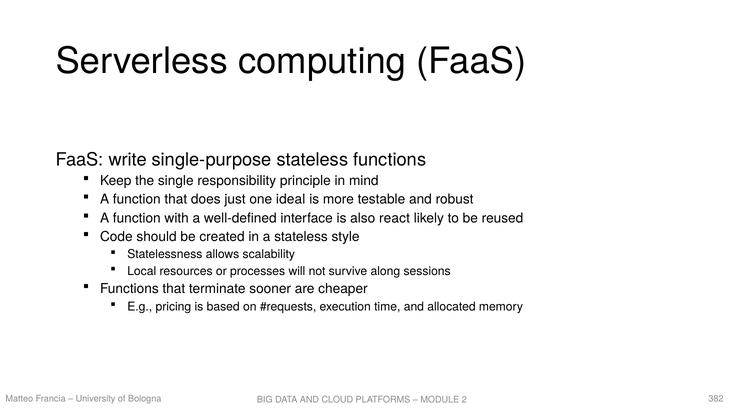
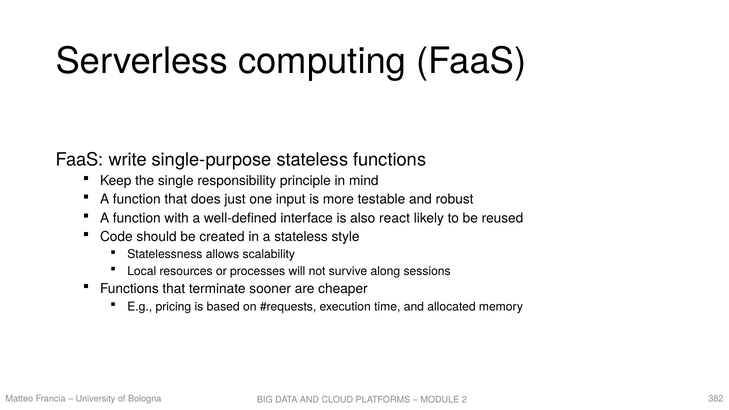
ideal: ideal -> input
